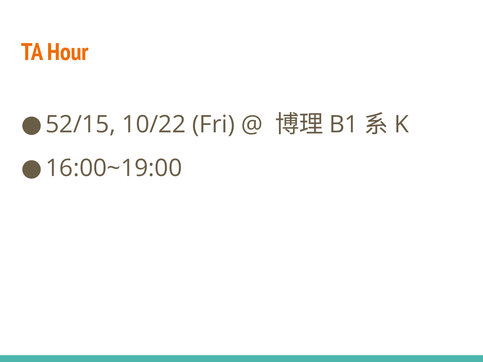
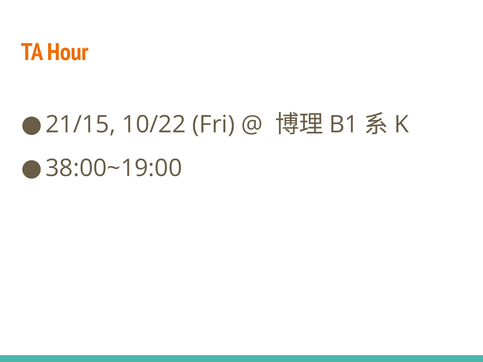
52/15: 52/15 -> 21/15
16:00~19:00: 16:00~19:00 -> 38:00~19:00
